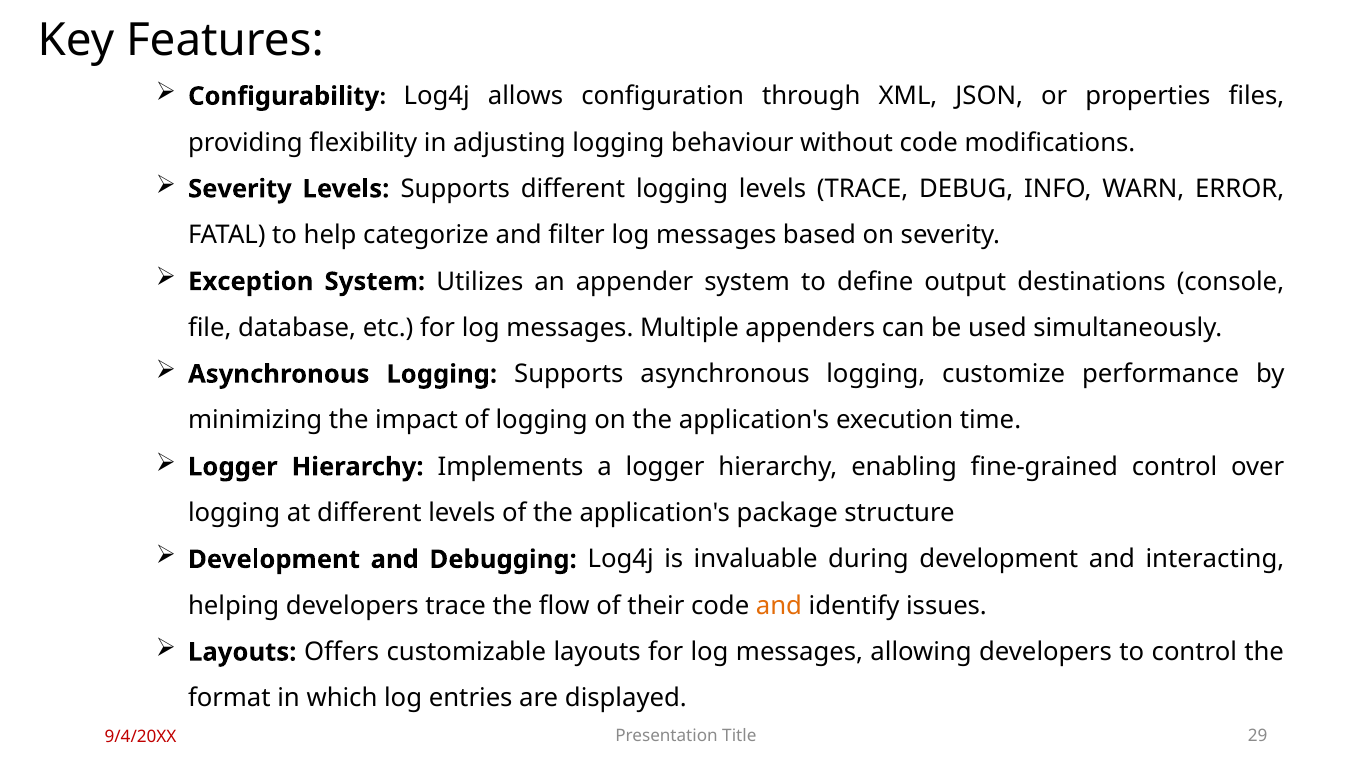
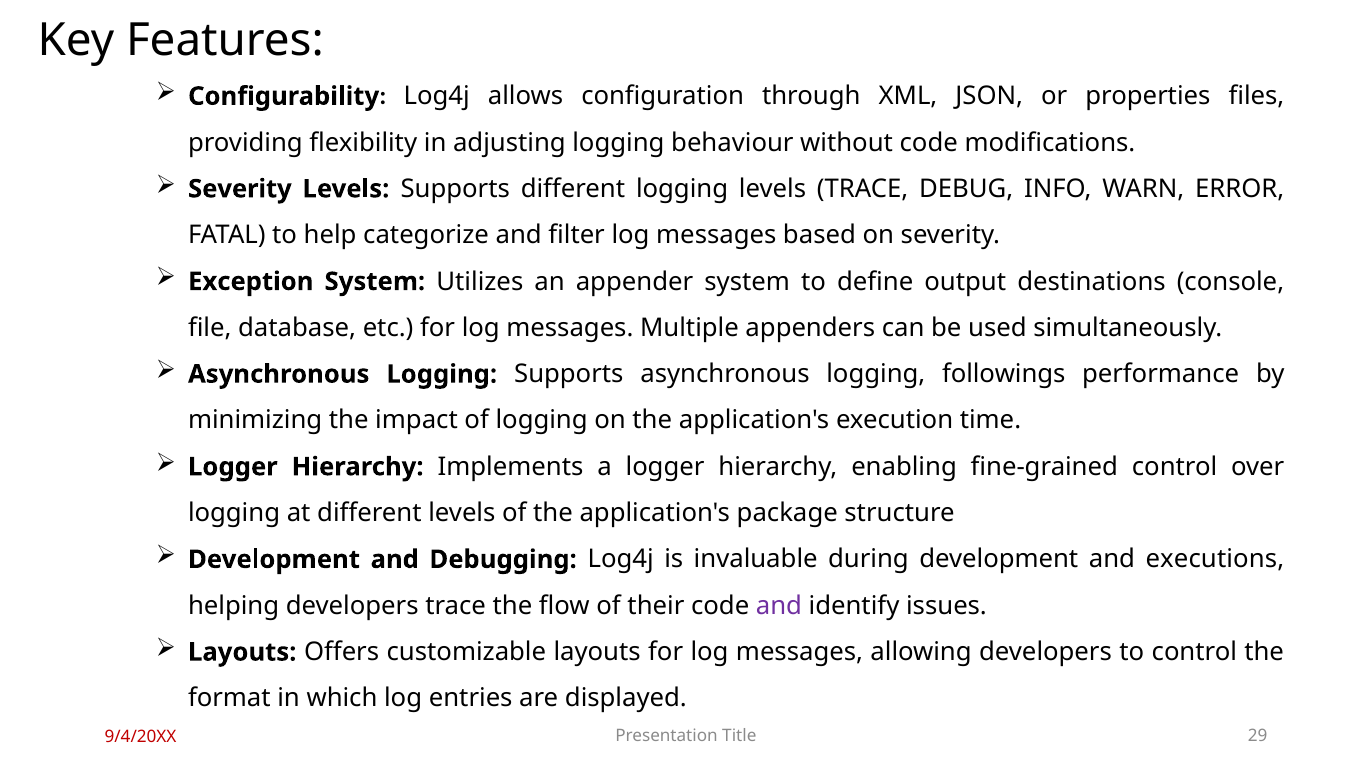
customize: customize -> followings
interacting: interacting -> executions
and at (779, 606) colour: orange -> purple
